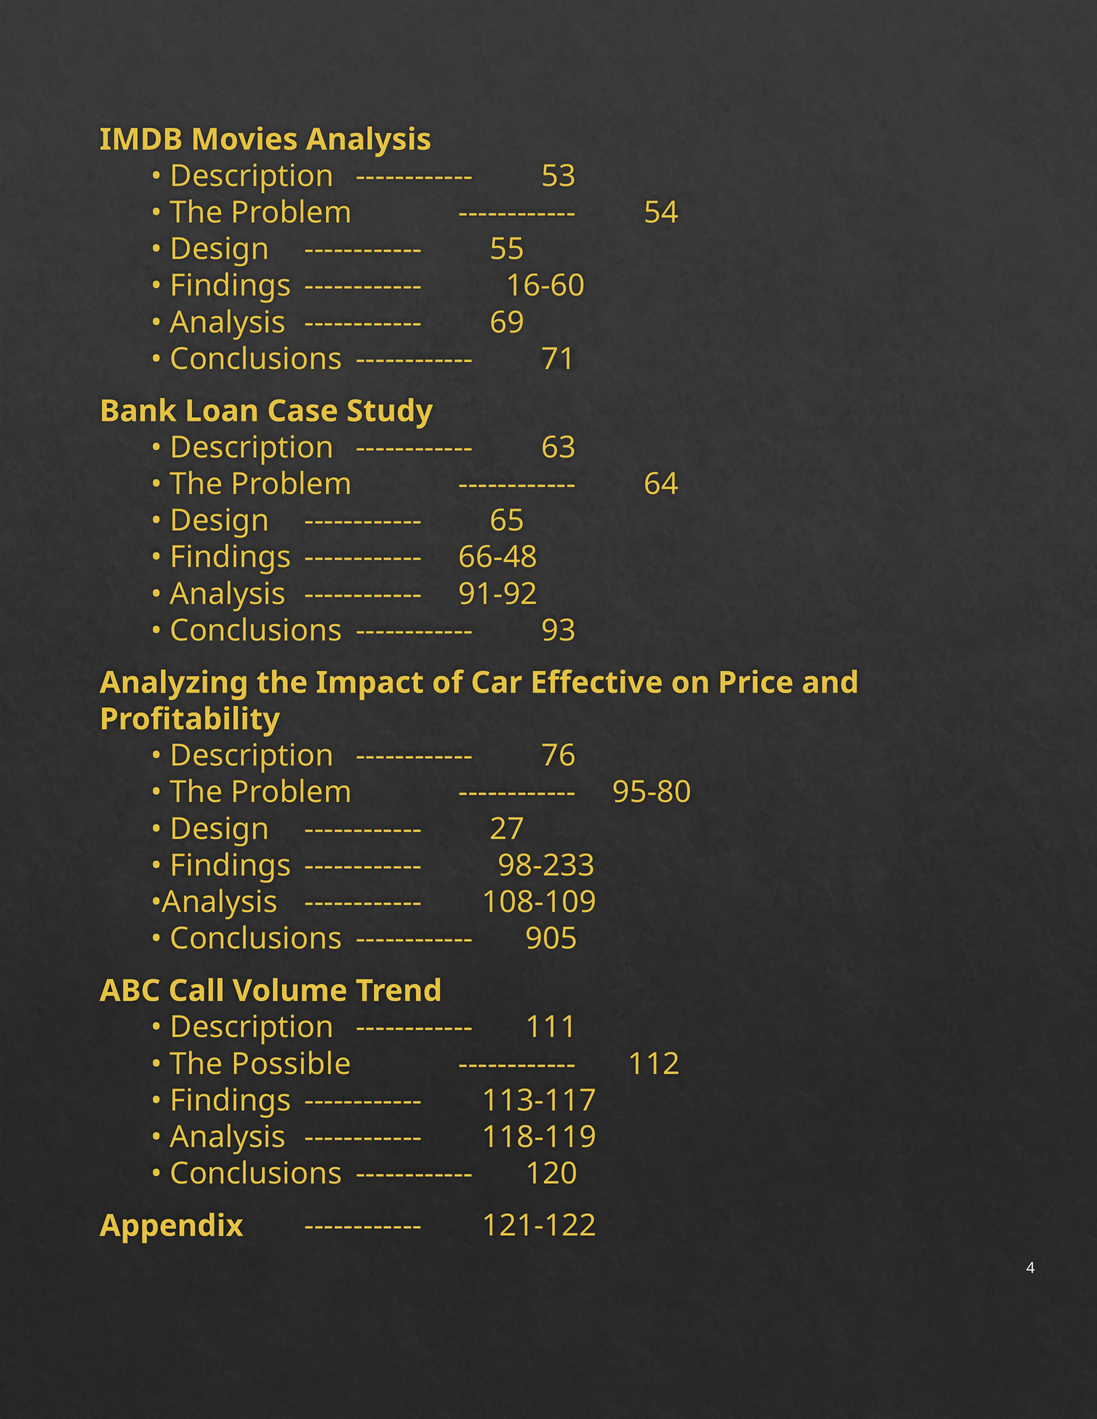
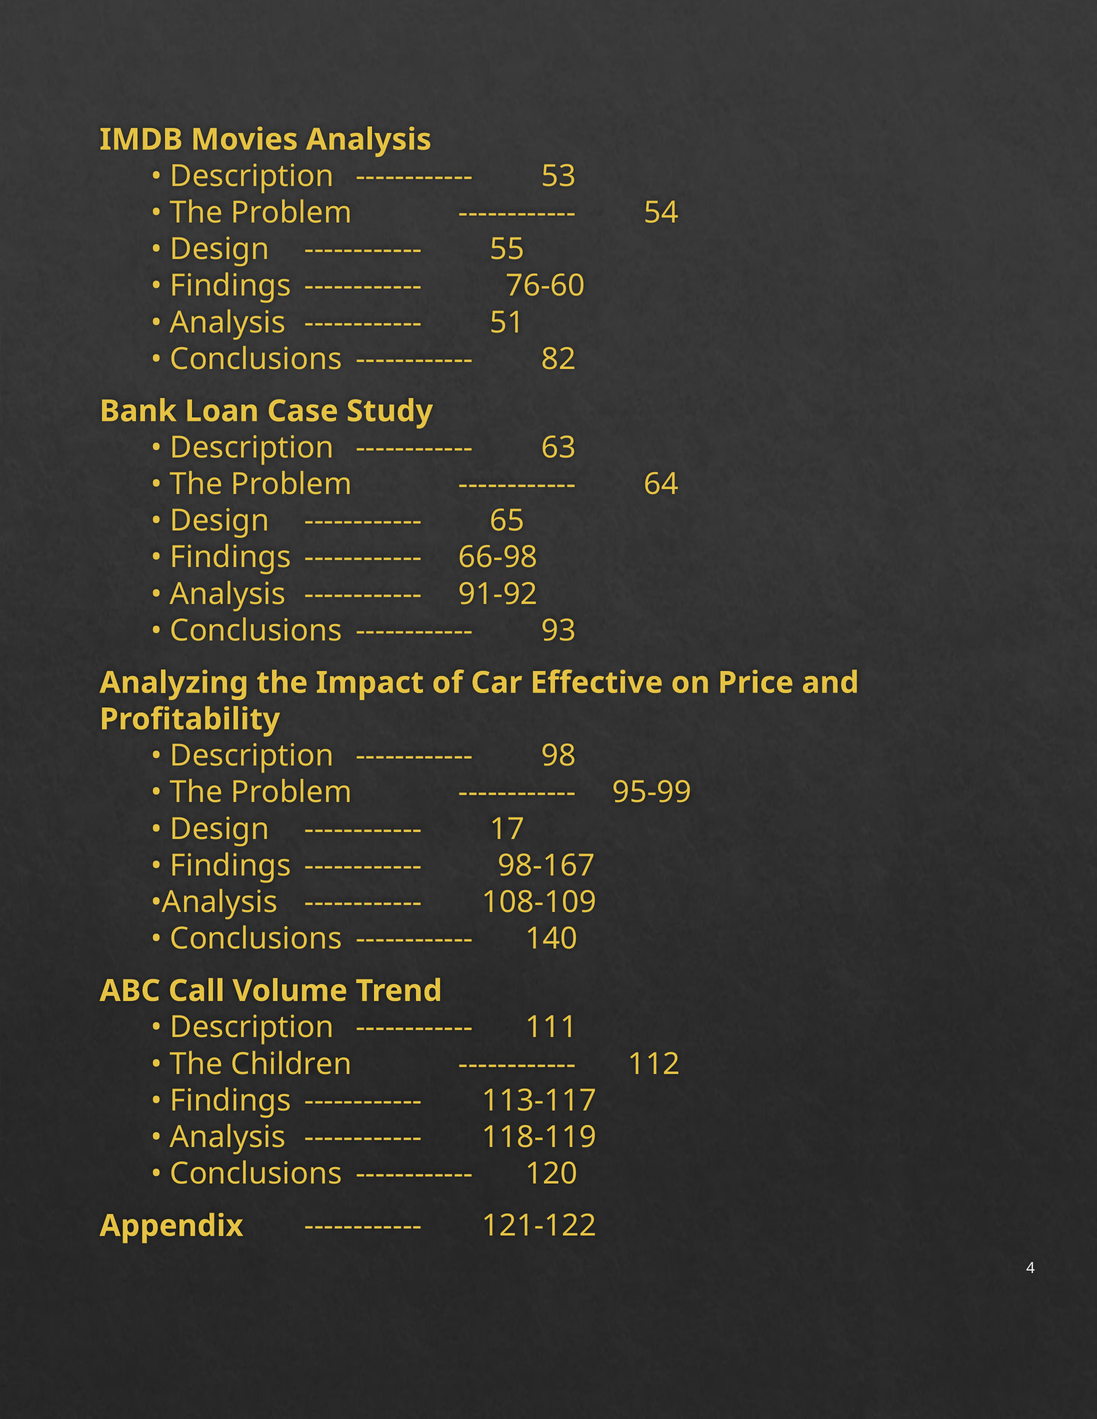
16-60: 16-60 -> 76-60
69: 69 -> 51
71: 71 -> 82
66-48: 66-48 -> 66-98
76: 76 -> 98
95-80: 95-80 -> 95-99
27: 27 -> 17
98-233: 98-233 -> 98-167
905: 905 -> 140
Possible: Possible -> Children
